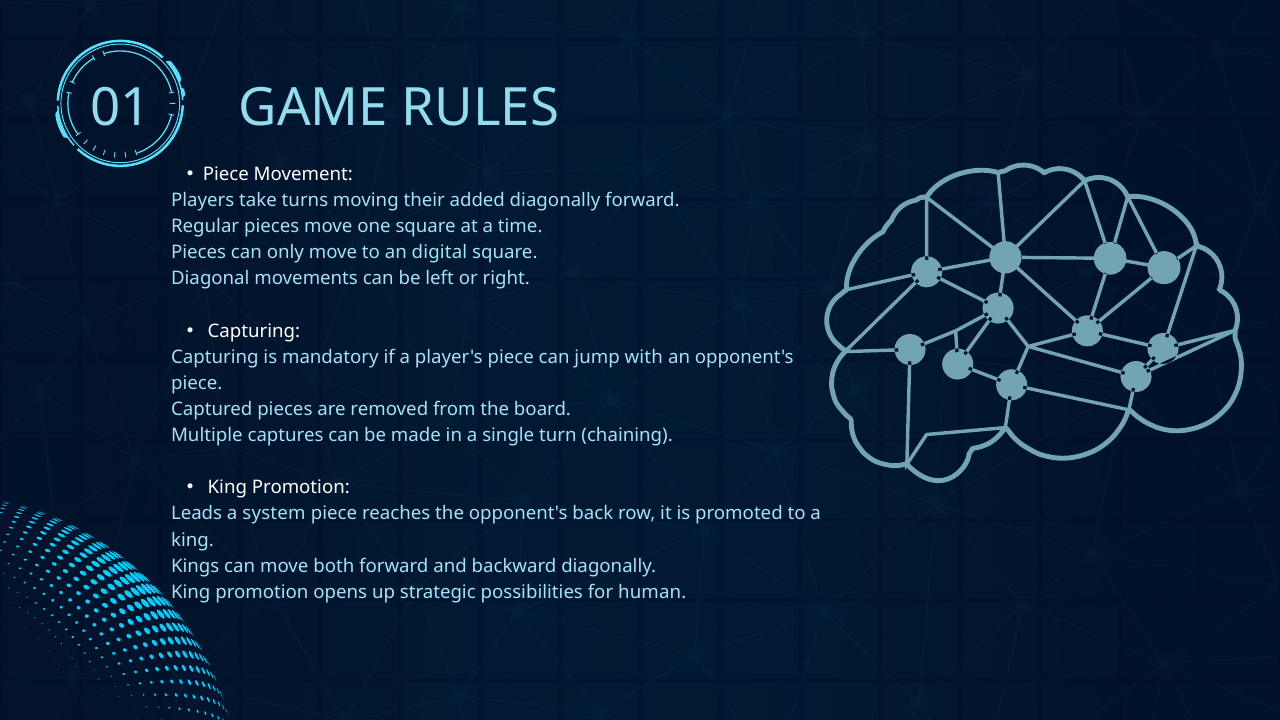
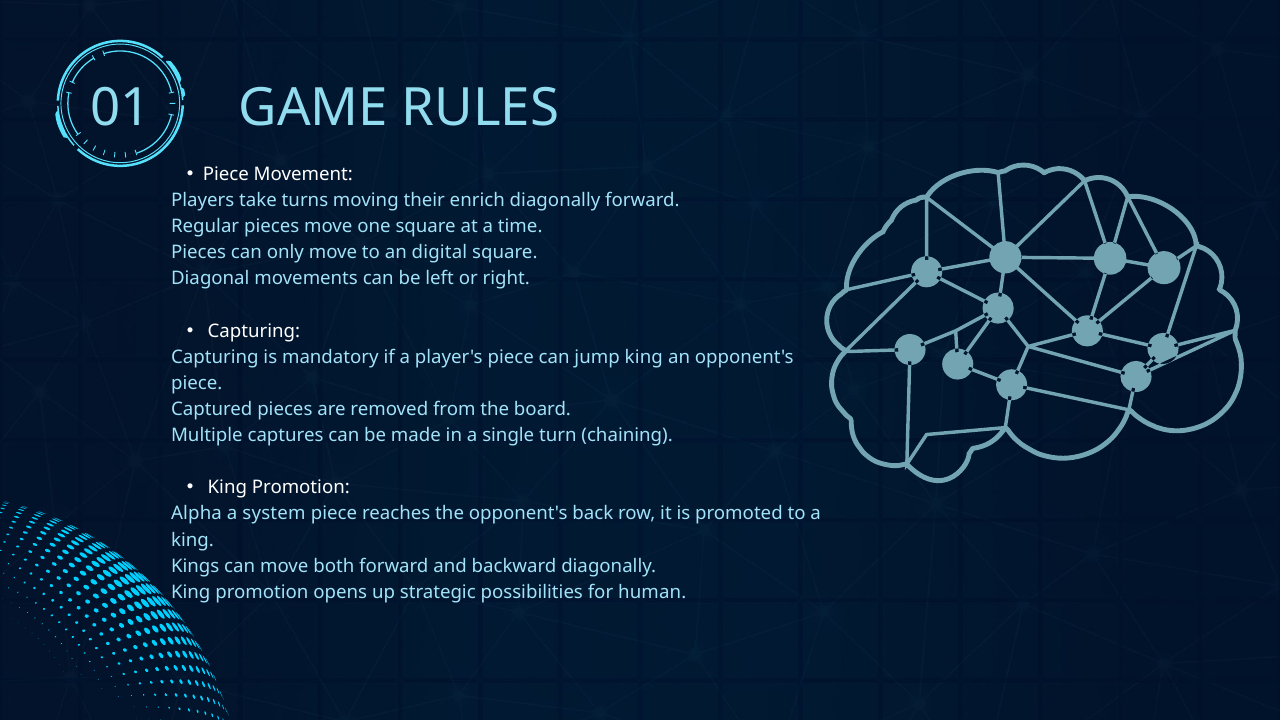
added: added -> enrich
jump with: with -> king
Leads: Leads -> Alpha
